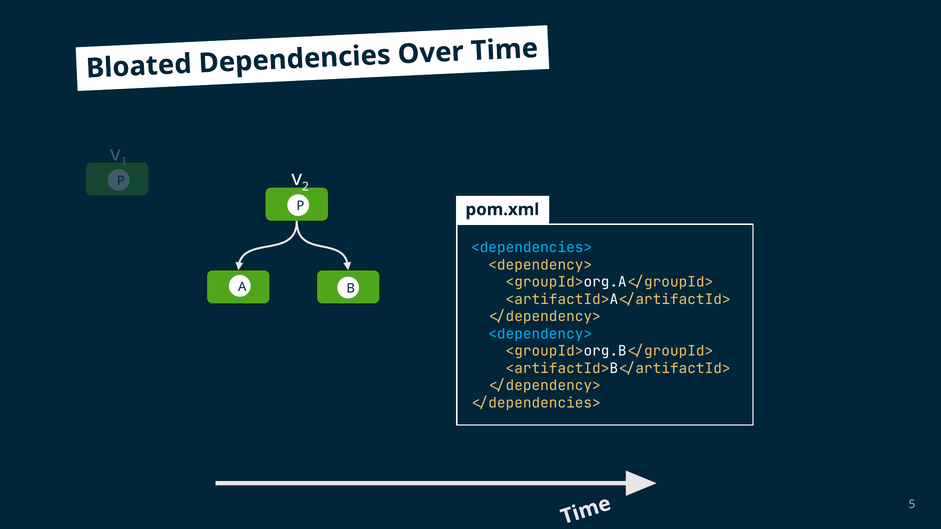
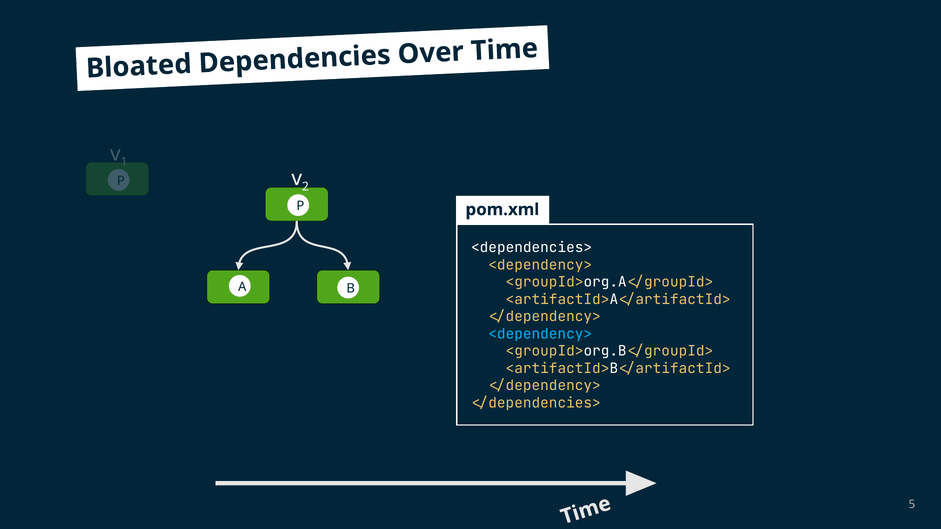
<dependencies> colour: light blue -> white
